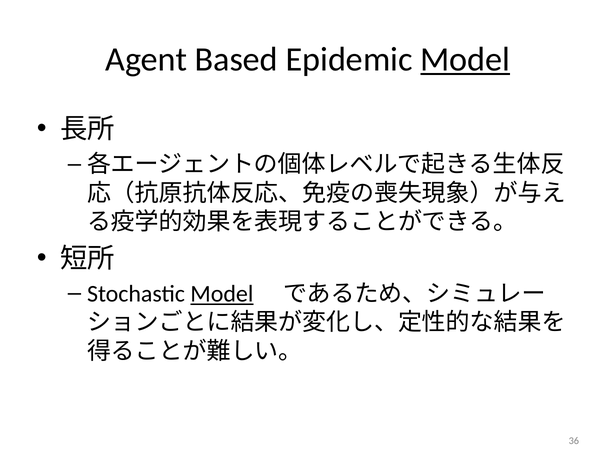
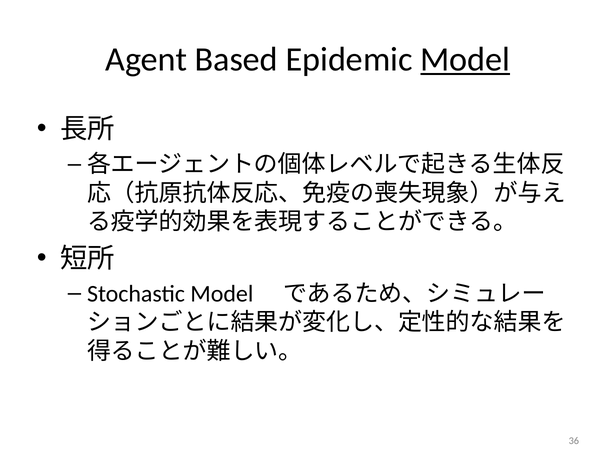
Model at (222, 294) underline: present -> none
